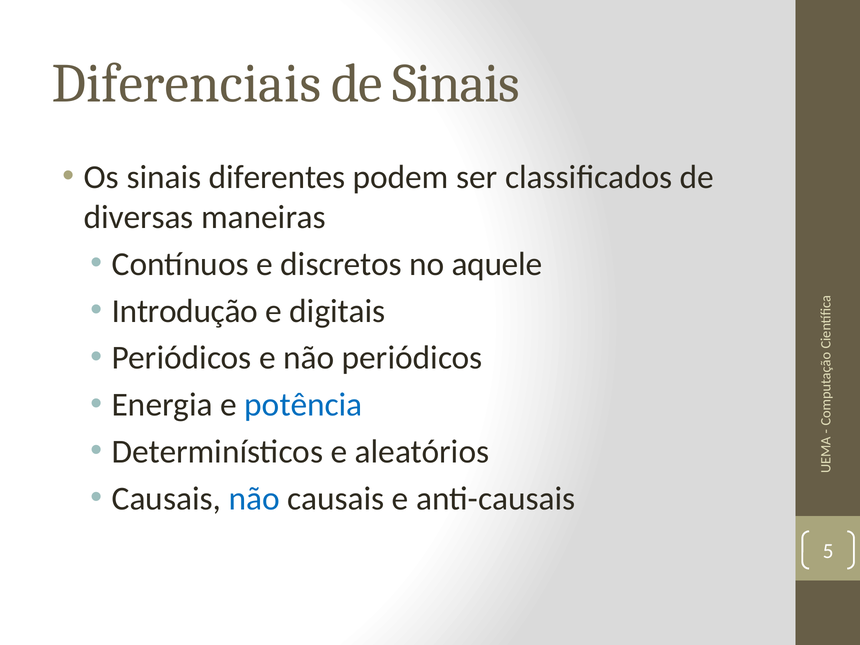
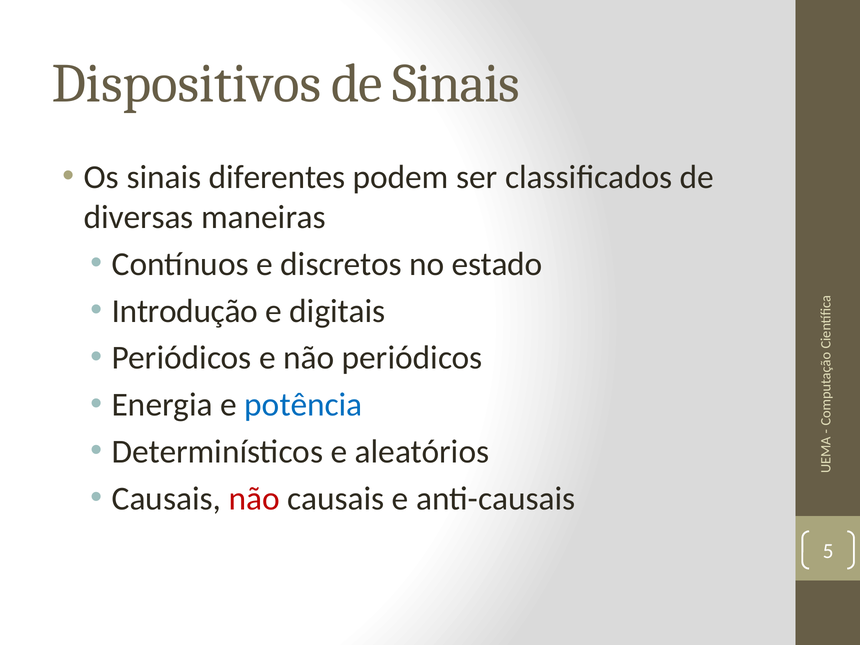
Diferenciais: Diferenciais -> Dispositivos
aquele: aquele -> estado
não at (254, 499) colour: blue -> red
